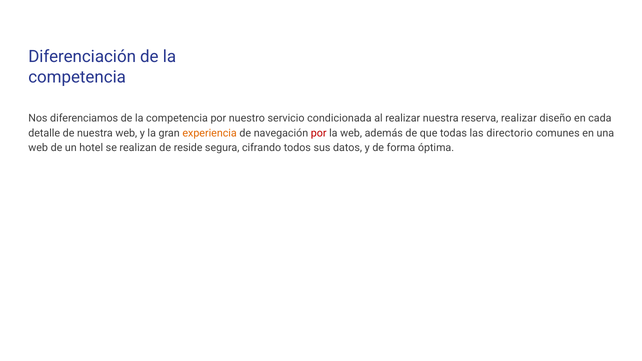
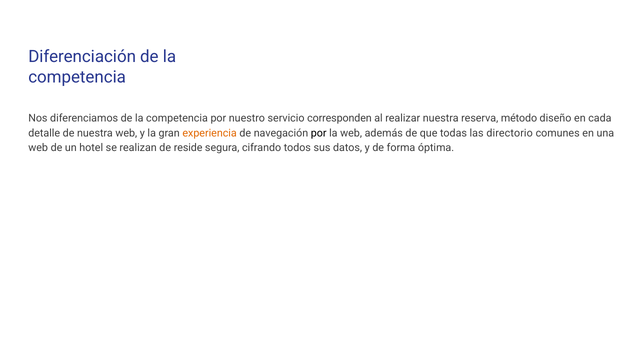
condicionada: condicionada -> corresponden
reserva realizar: realizar -> método
por at (319, 133) colour: red -> black
